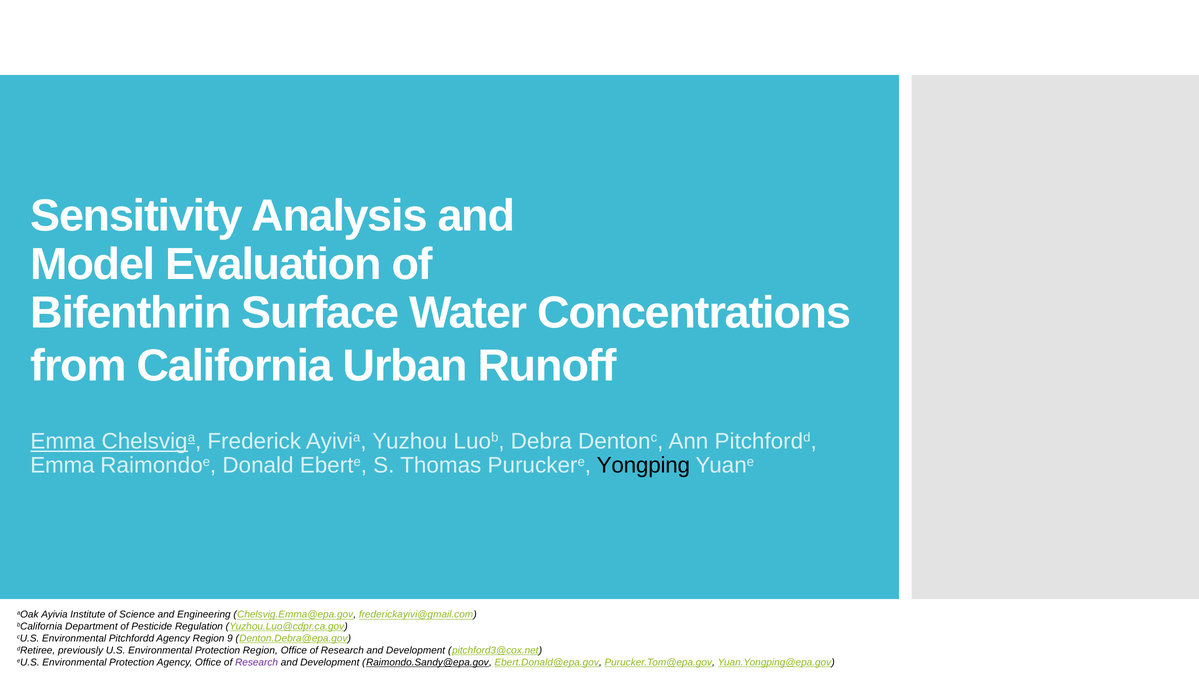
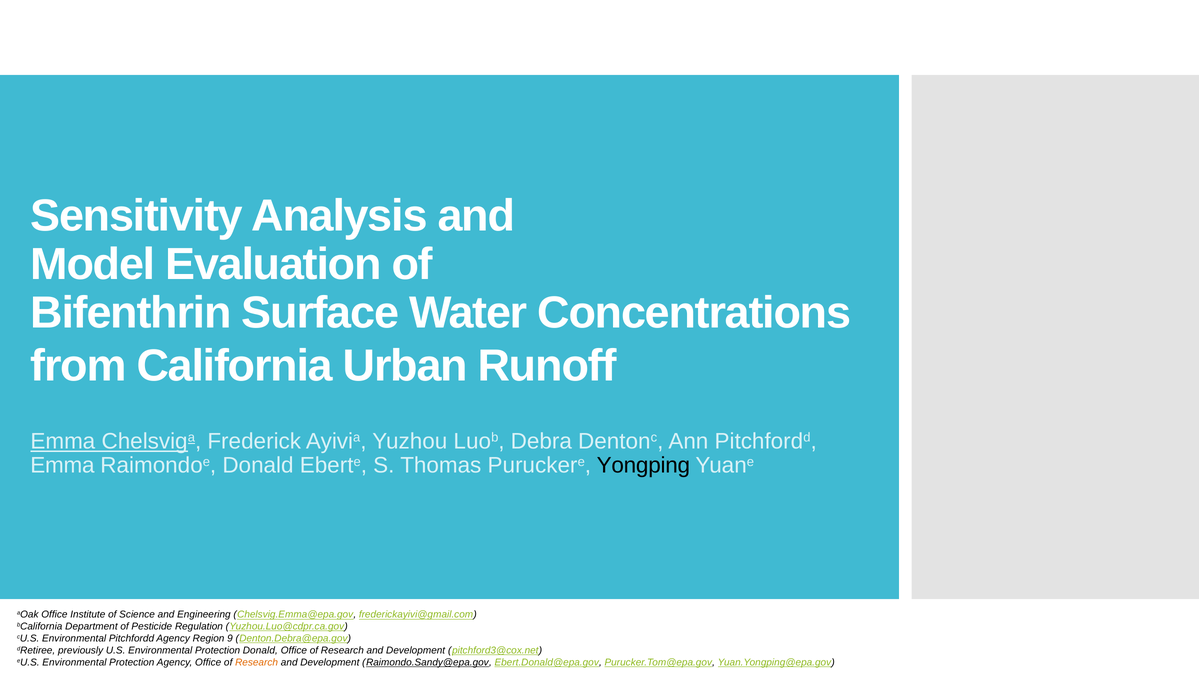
aOak Ayivia: Ayivia -> Office
Protection Region: Region -> Donald
Research at (257, 663) colour: purple -> orange
